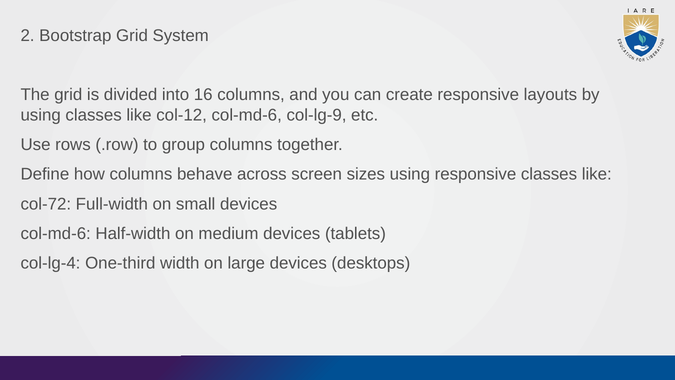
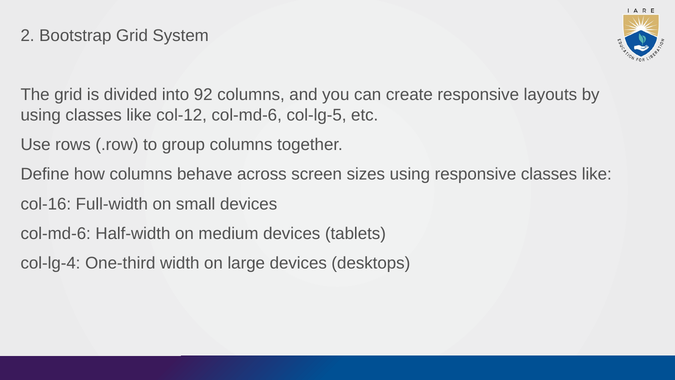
16: 16 -> 92
col-lg-9: col-lg-9 -> col-lg-5
col-72: col-72 -> col-16
